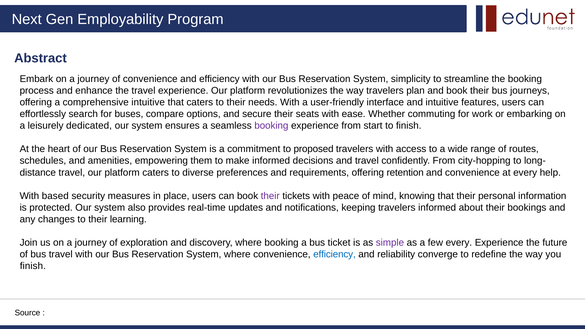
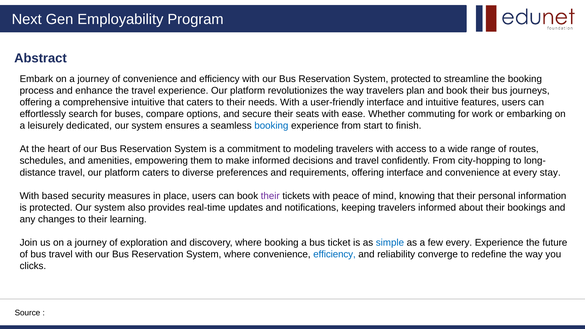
System simplicity: simplicity -> protected
booking at (271, 126) colour: purple -> blue
proposed: proposed -> modeling
offering retention: retention -> interface
help: help -> stay
simple colour: purple -> blue
finish at (33, 266): finish -> clicks
